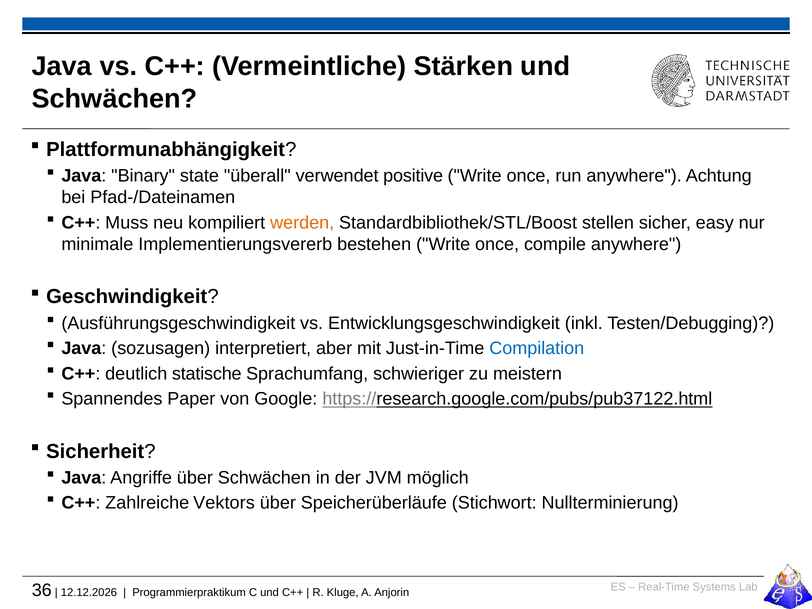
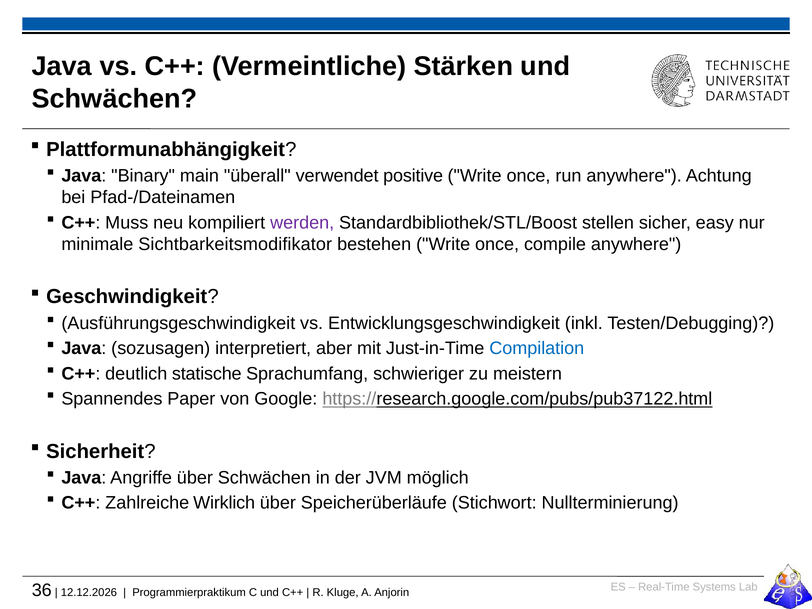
state: state -> main
werden colour: orange -> purple
Implementierungsvererb: Implementierungsvererb -> Sichtbarkeitsmodifikator
Vektors: Vektors -> Wirklich
